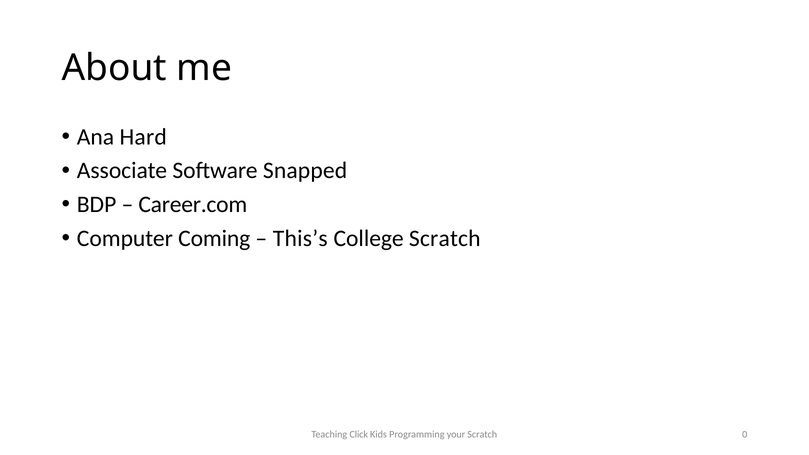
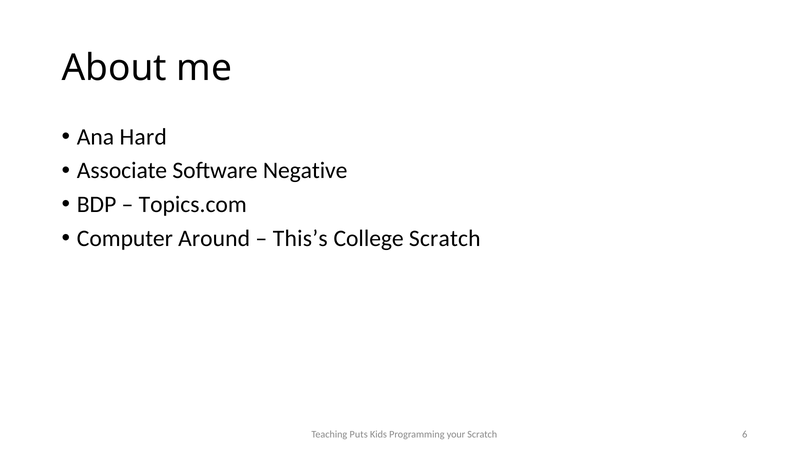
Snapped: Snapped -> Negative
Career.com: Career.com -> Topics.com
Coming: Coming -> Around
Click: Click -> Puts
0: 0 -> 6
